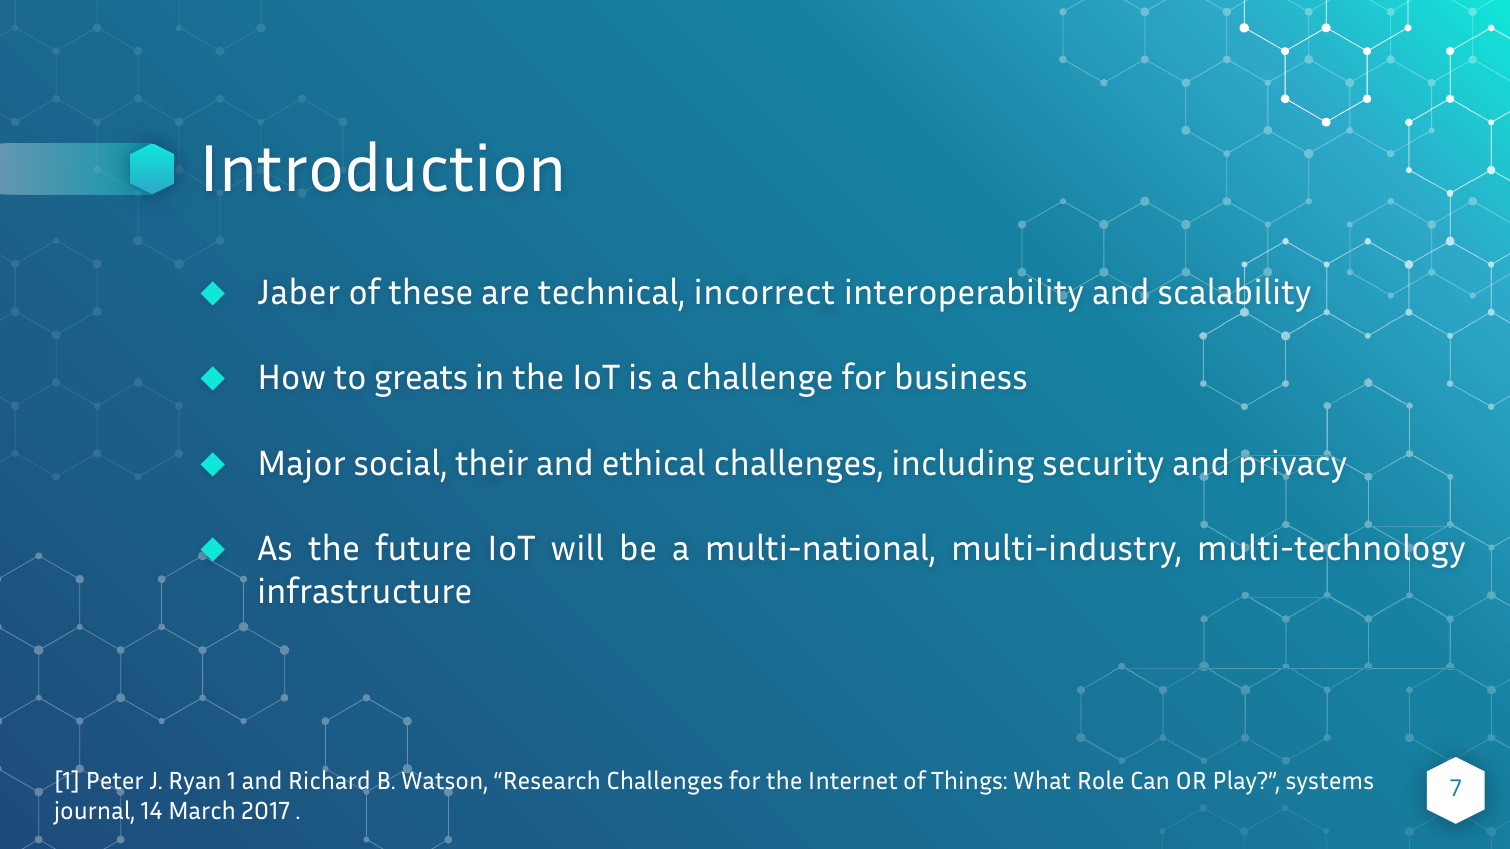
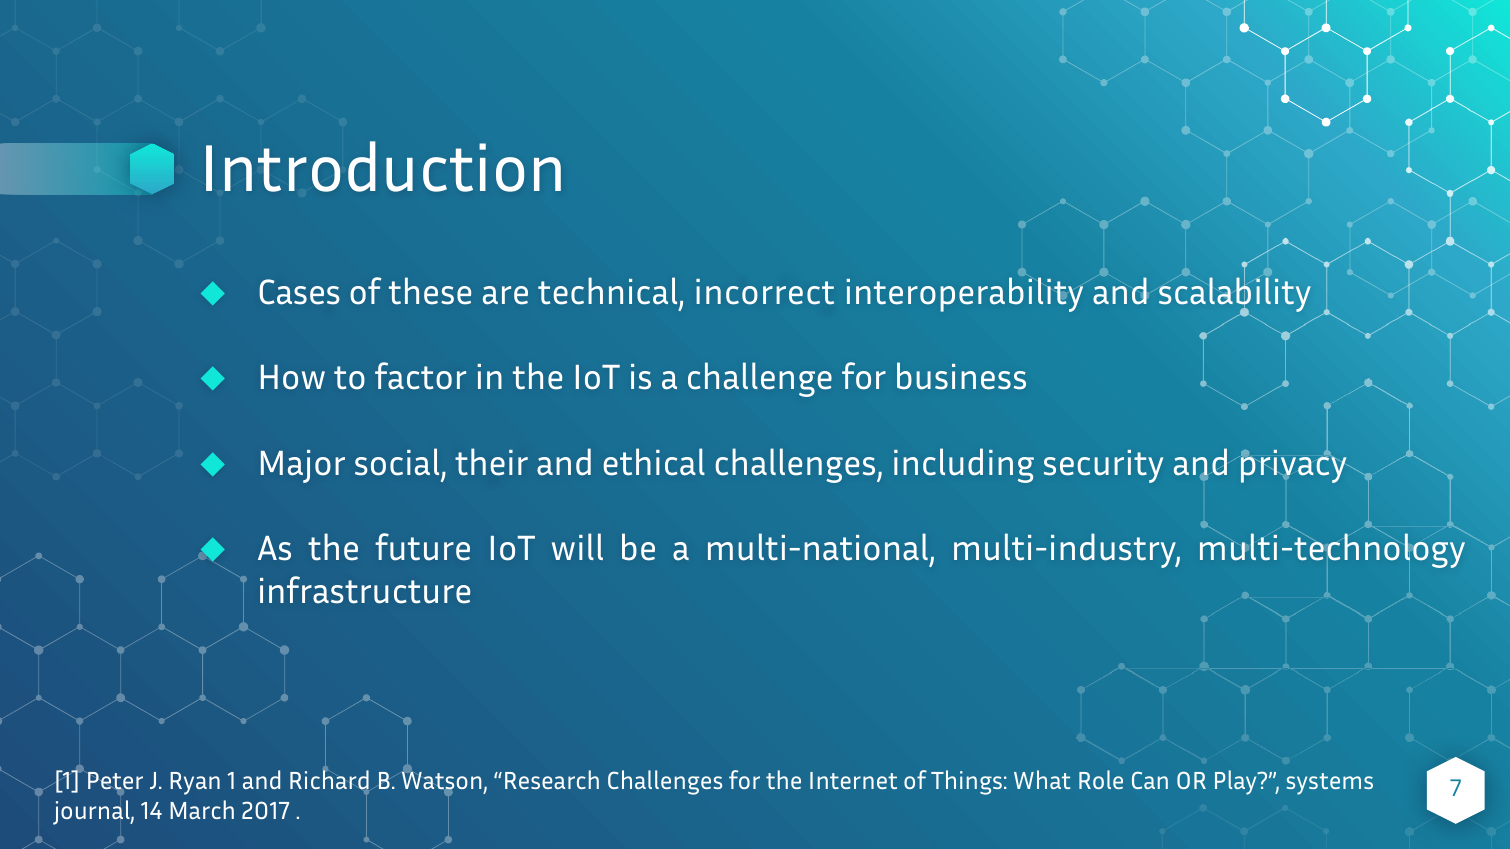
Jaber: Jaber -> Cases
greats: greats -> factor
